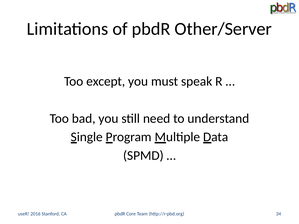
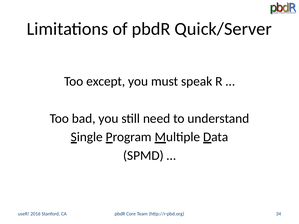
Other/Server: Other/Server -> Quick/Server
